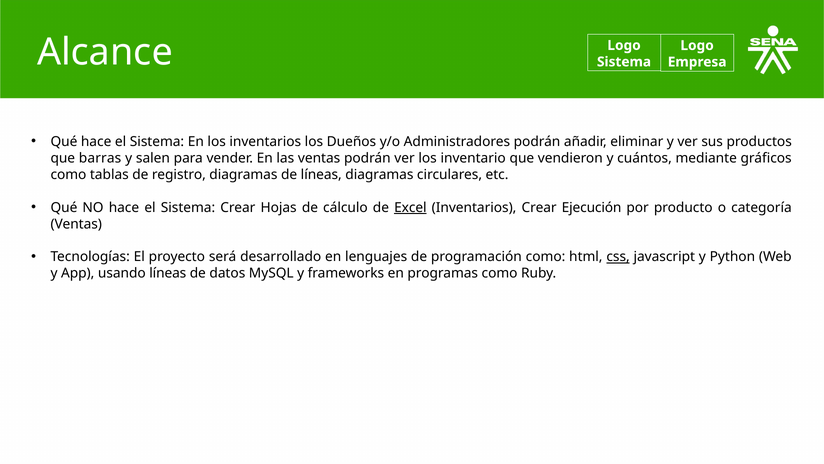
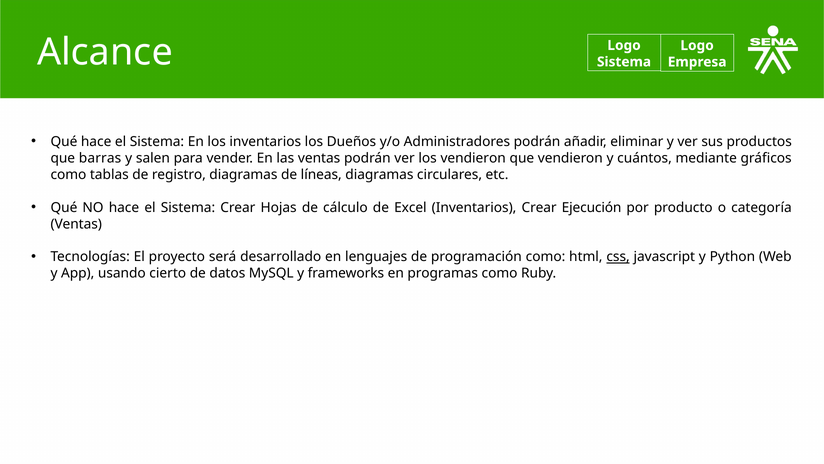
los inventario: inventario -> vendieron
Excel underline: present -> none
usando líneas: líneas -> cierto
